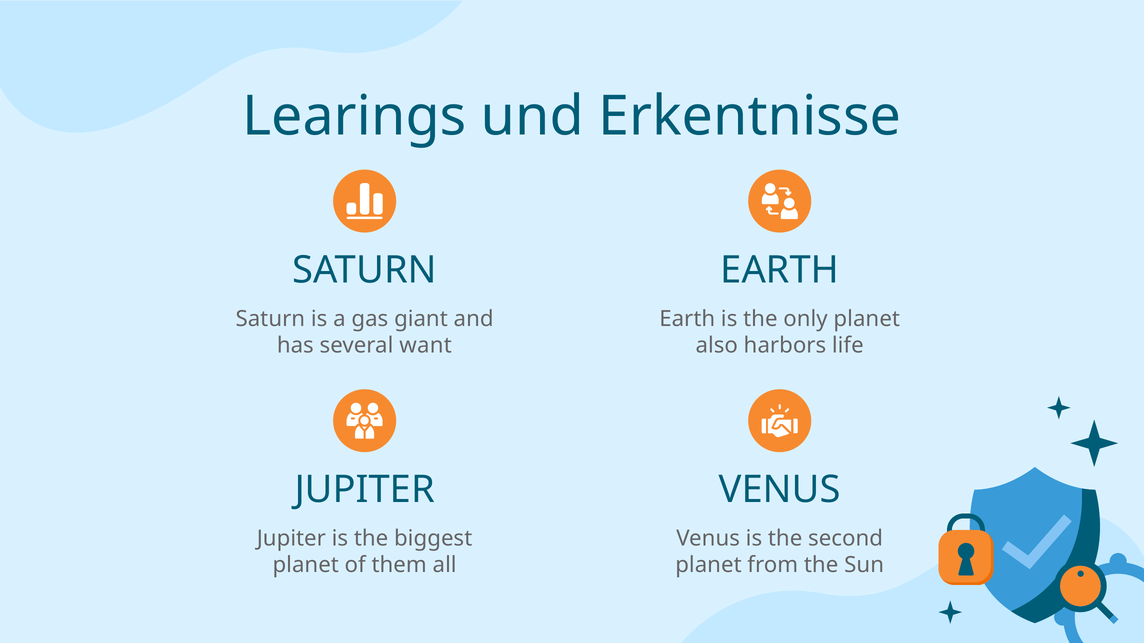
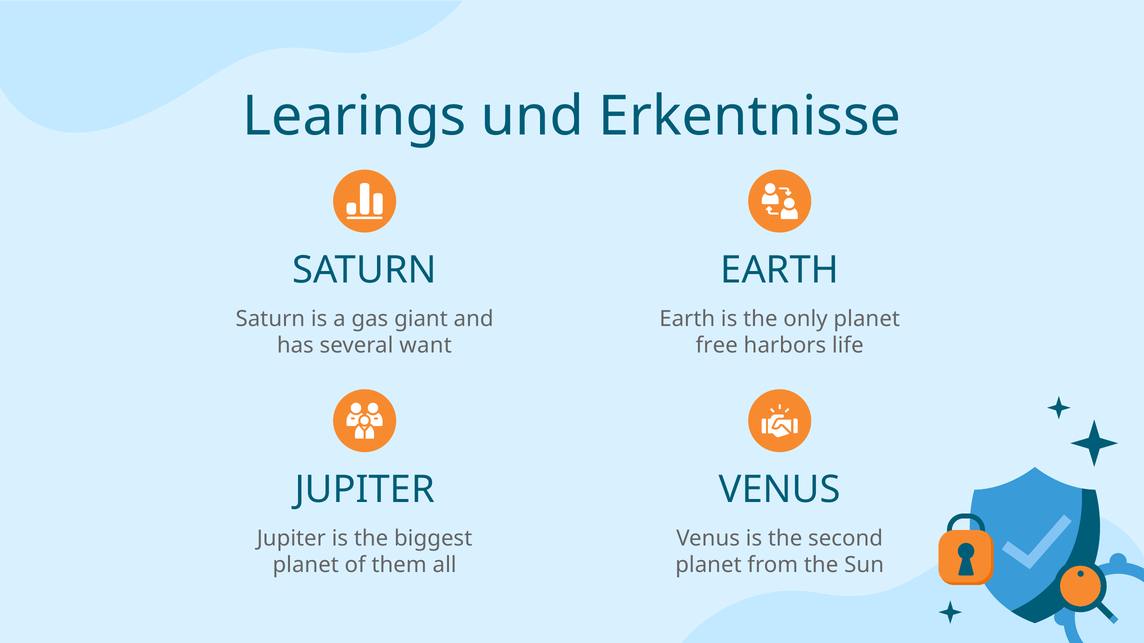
also: also -> free
